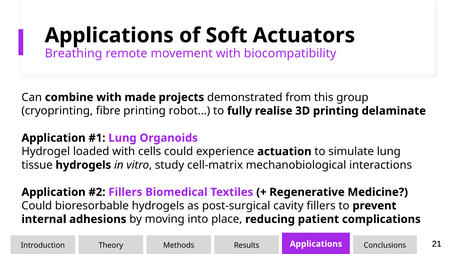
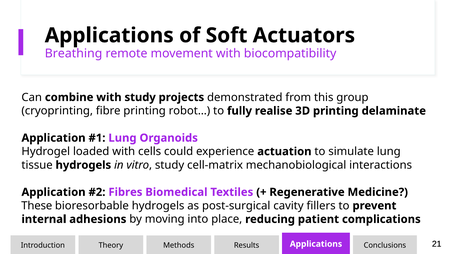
with made: made -> study
Fillers at (125, 192): Fillers -> Fibres
Could at (37, 206): Could -> These
